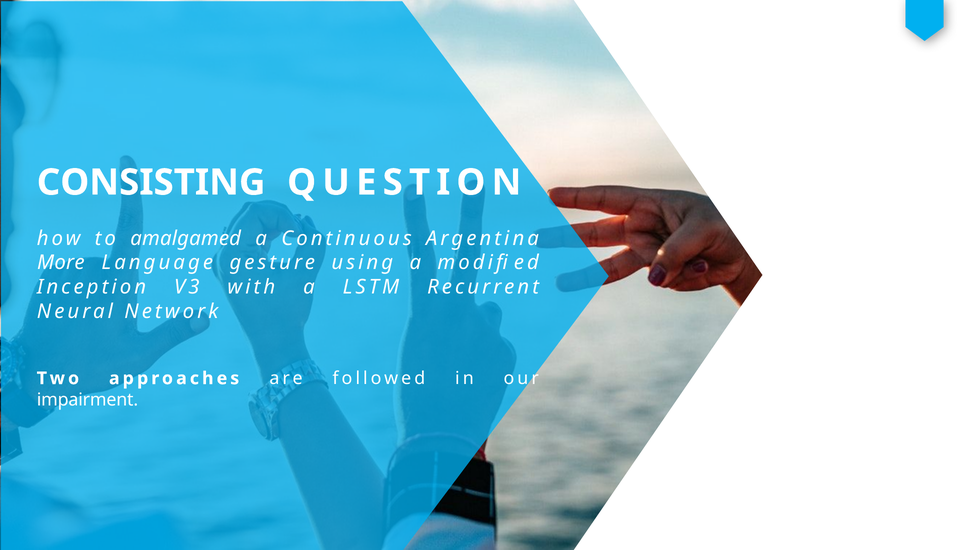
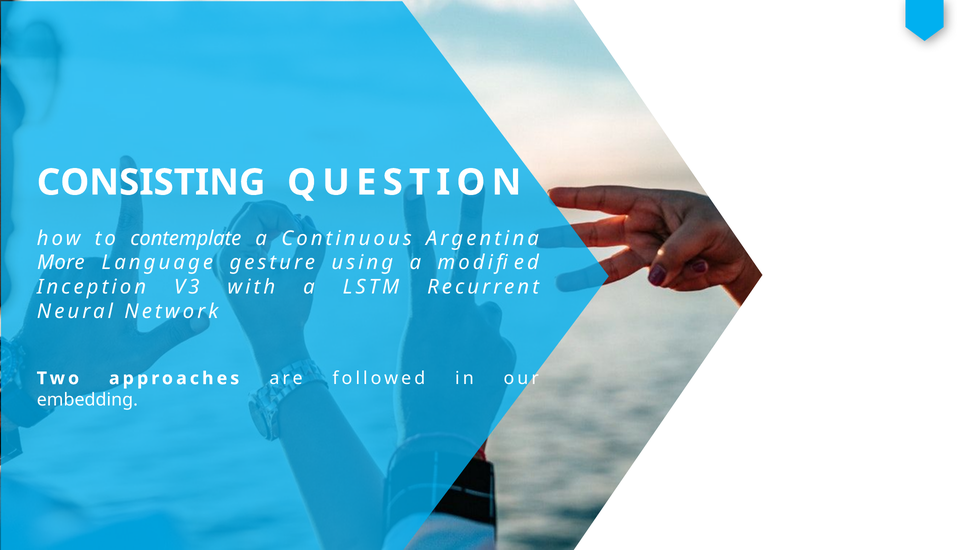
amalgamed: amalgamed -> contemplate
impairment: impairment -> embedding
